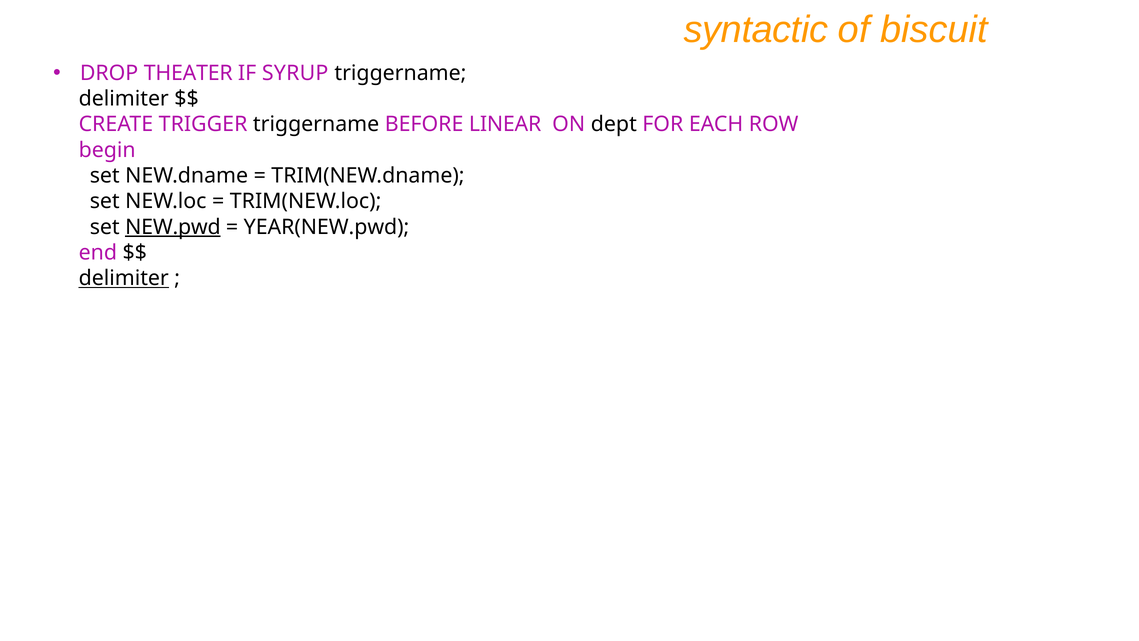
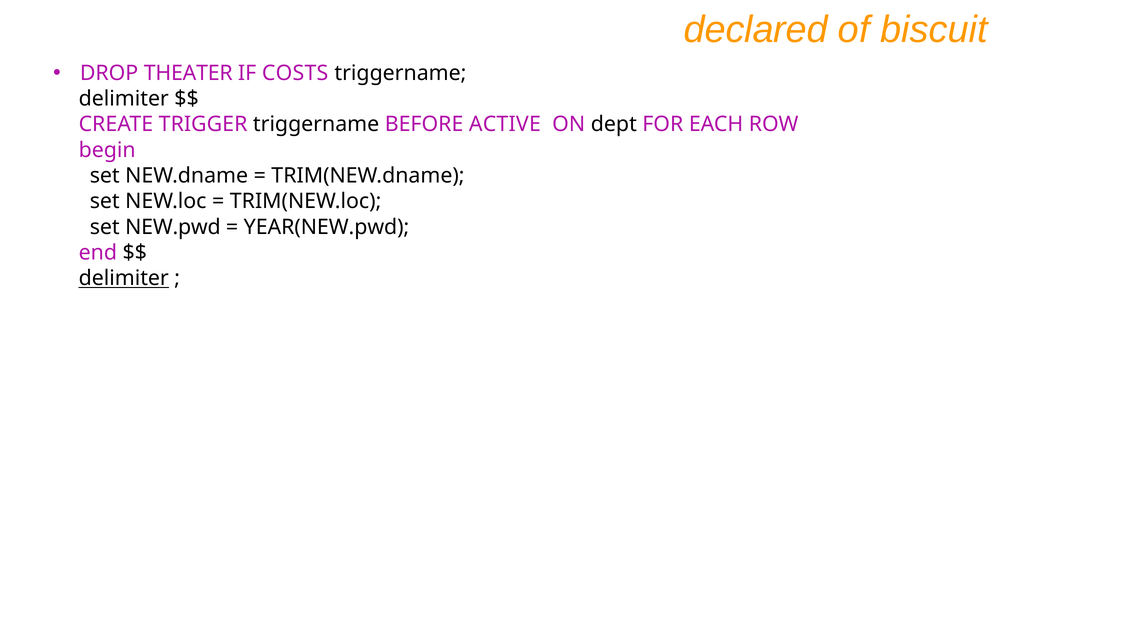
syntactic: syntactic -> declared
SYRUP: SYRUP -> COSTS
LINEAR: LINEAR -> ACTIVE
NEW.pwd underline: present -> none
